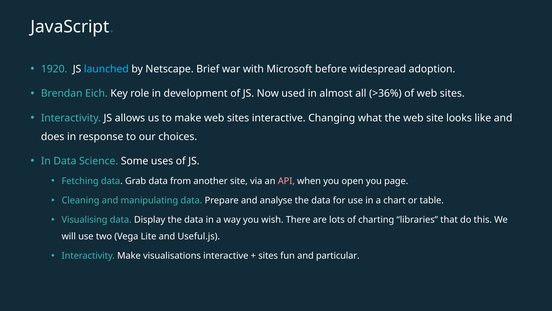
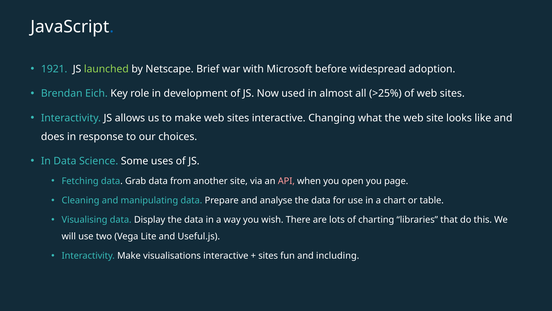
1920: 1920 -> 1921
launched colour: light blue -> light green
>36%: >36% -> >25%
particular: particular -> including
